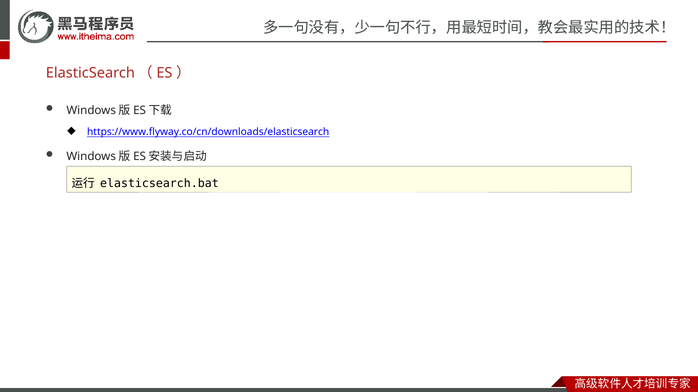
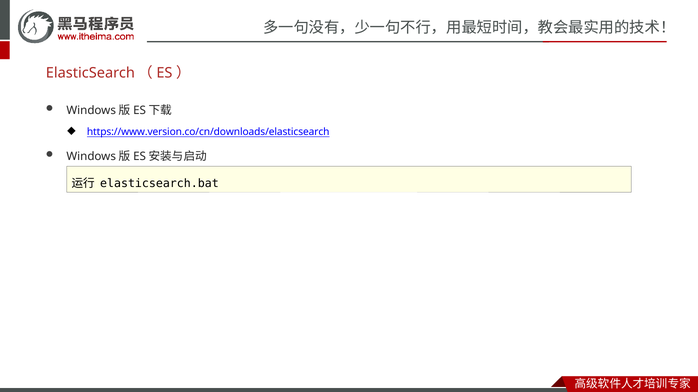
https://www.flyway.co/cn/downloads/elasticsearch: https://www.flyway.co/cn/downloads/elasticsearch -> https://www.version.co/cn/downloads/elasticsearch
